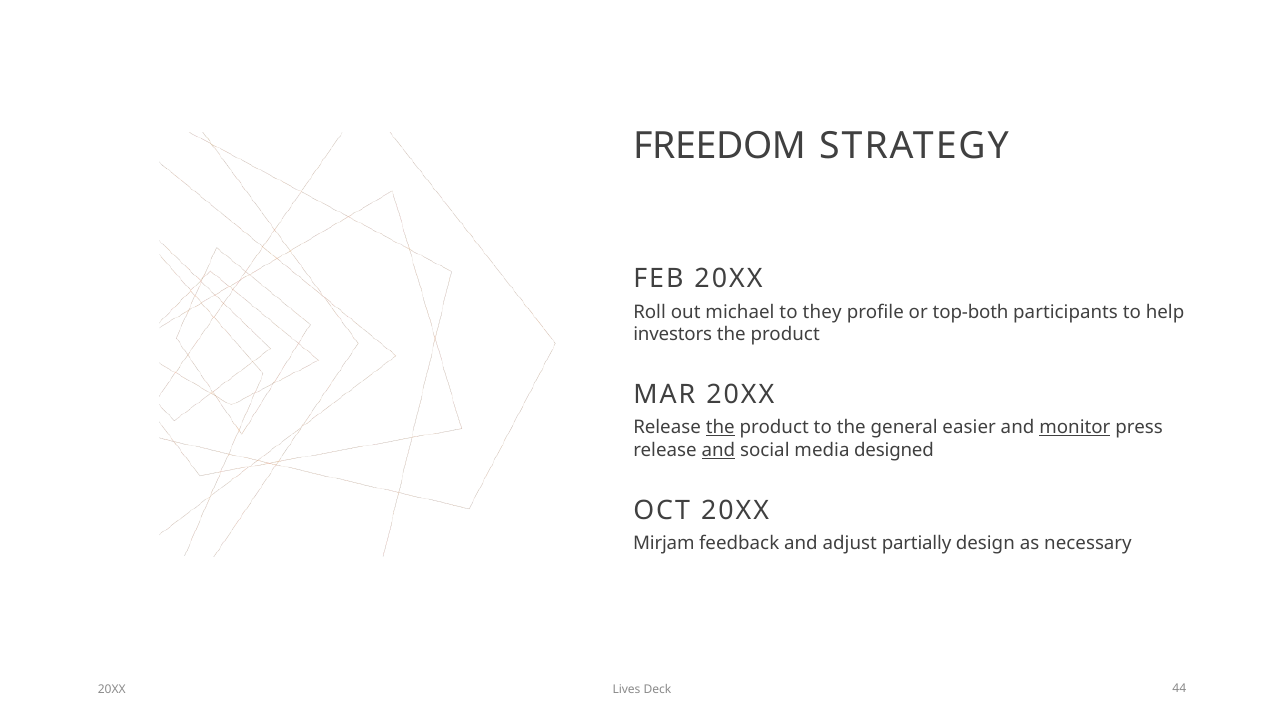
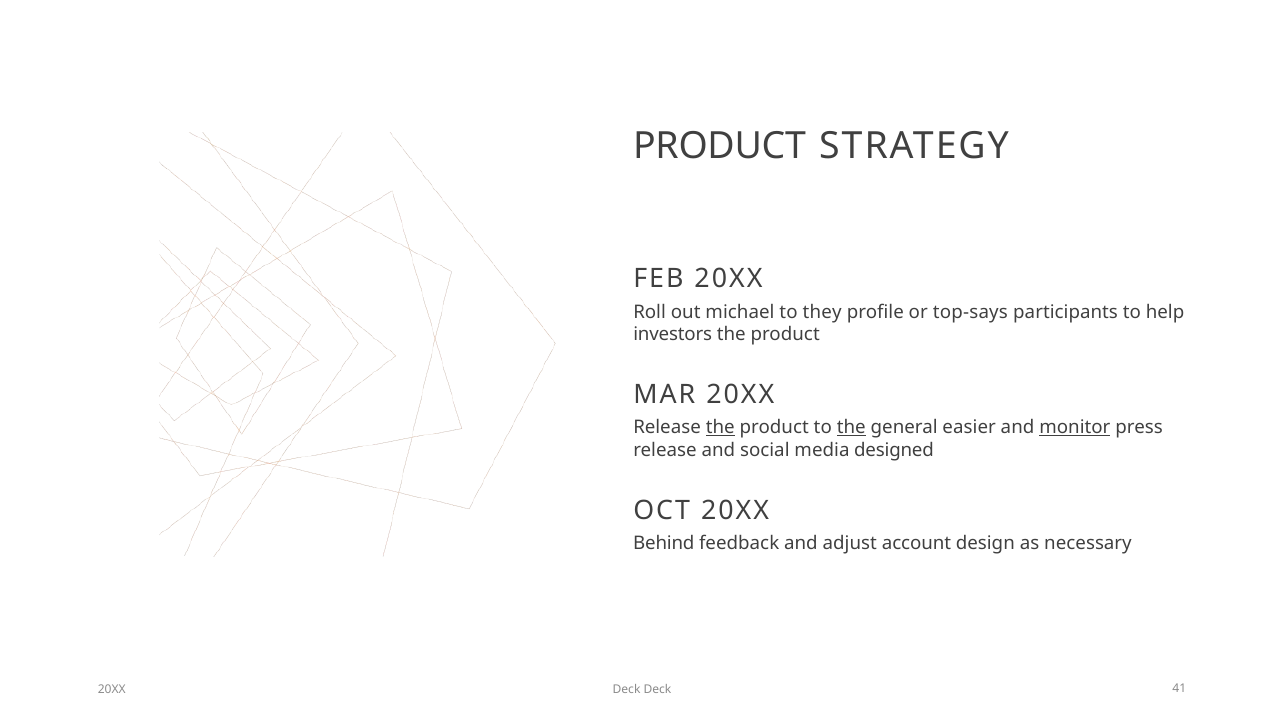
FREEDOM at (720, 146): FREEDOM -> PRODUCT
top-both: top-both -> top-says
the at (851, 428) underline: none -> present
and at (718, 450) underline: present -> none
Mirjam: Mirjam -> Behind
partially: partially -> account
20XX Lives: Lives -> Deck
44: 44 -> 41
